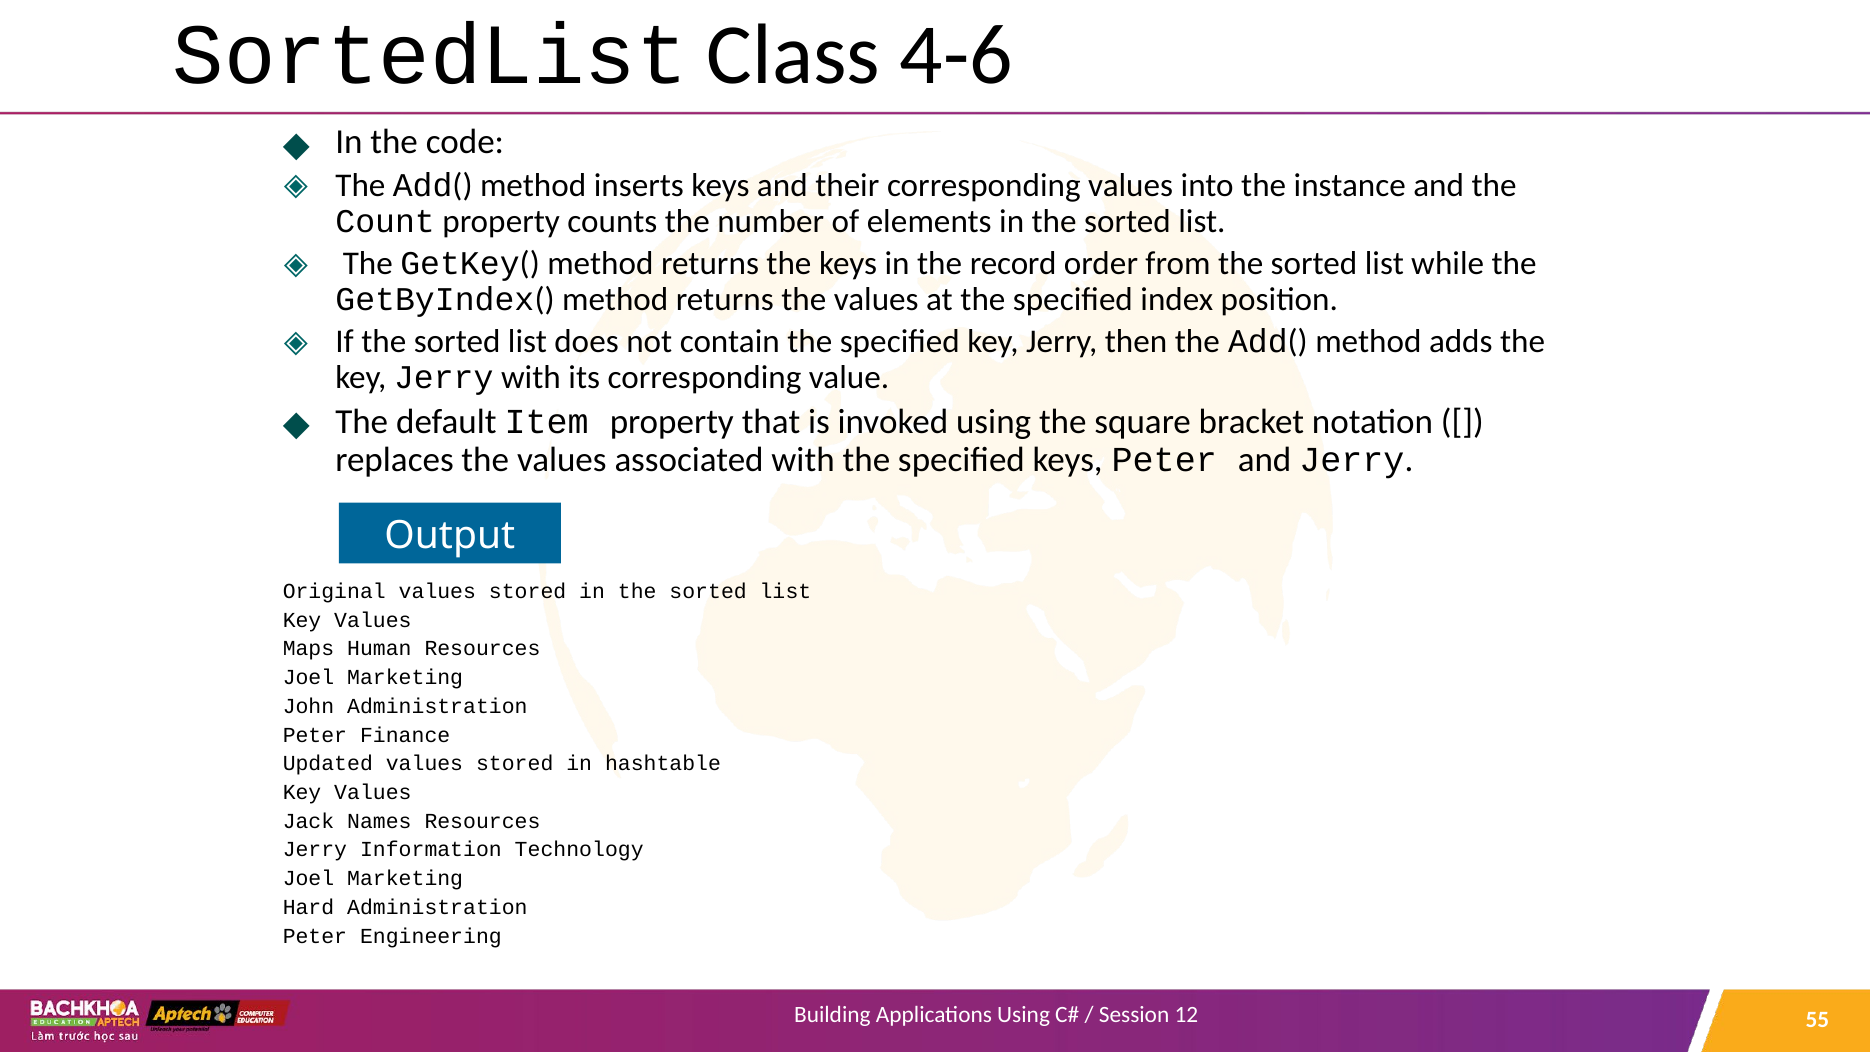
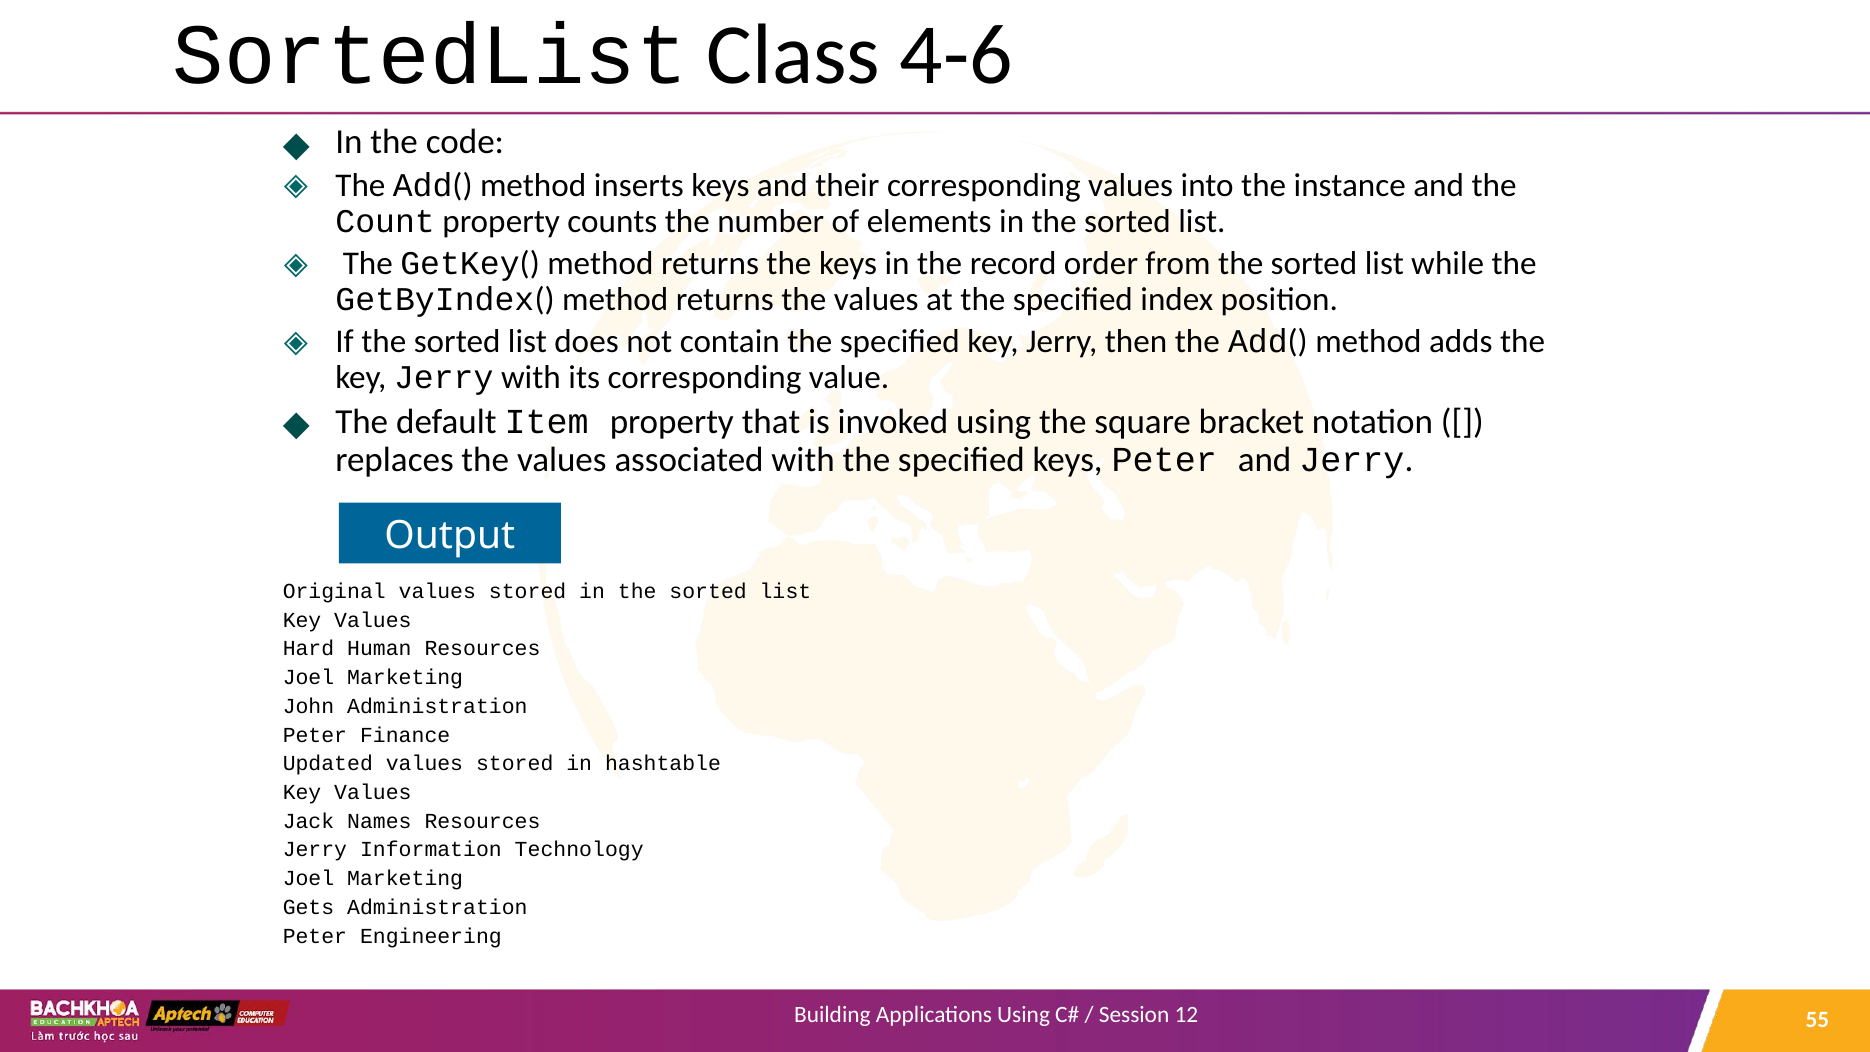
Maps: Maps -> Hard
Hard: Hard -> Gets
